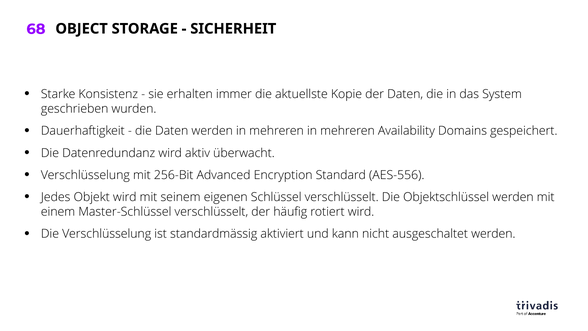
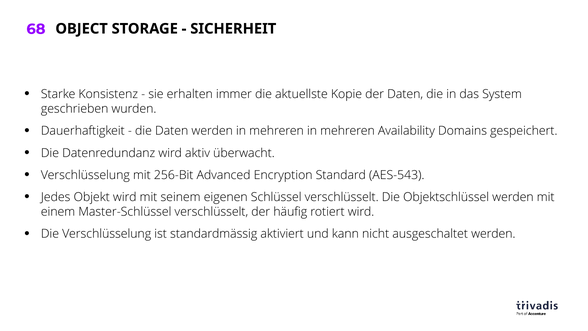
AES-556: AES-556 -> AES-543
